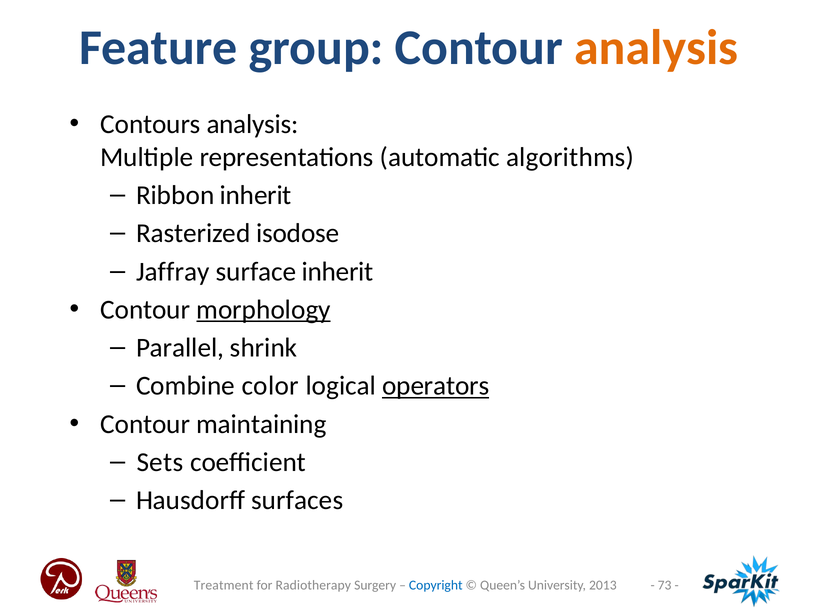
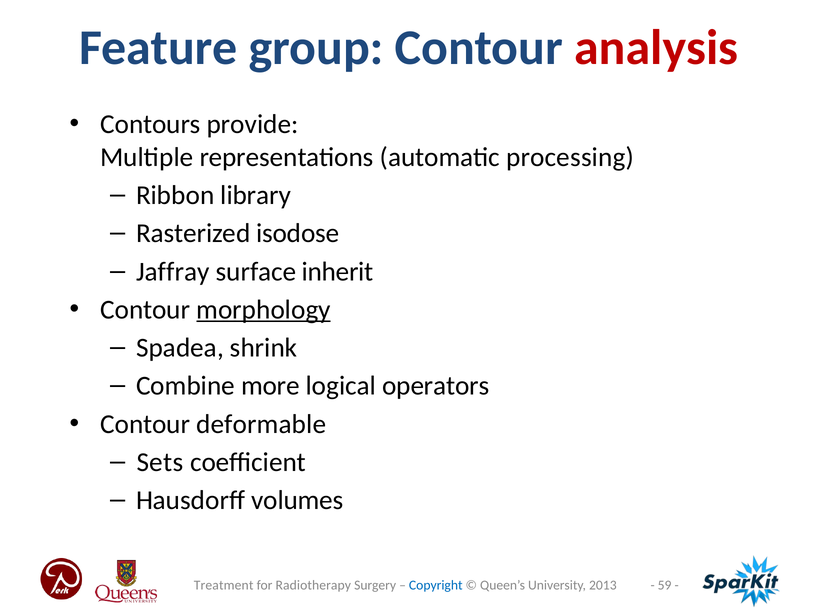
analysis at (656, 48) colour: orange -> red
Contours analysis: analysis -> provide
algorithms: algorithms -> processing
Ribbon inherit: inherit -> library
Parallel: Parallel -> Spadea
color: color -> more
operators underline: present -> none
maintaining: maintaining -> deformable
surfaces: surfaces -> volumes
73: 73 -> 59
